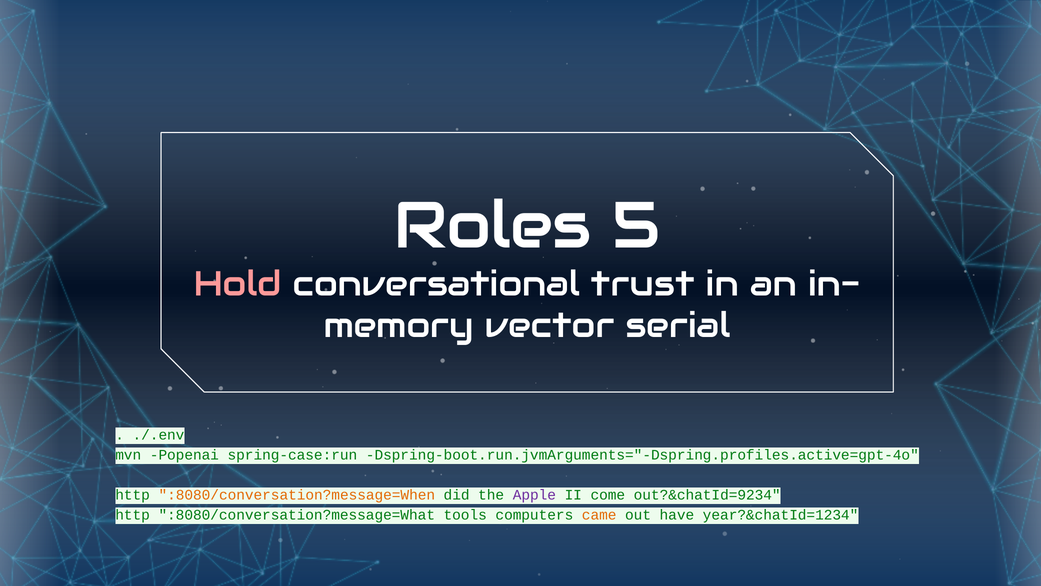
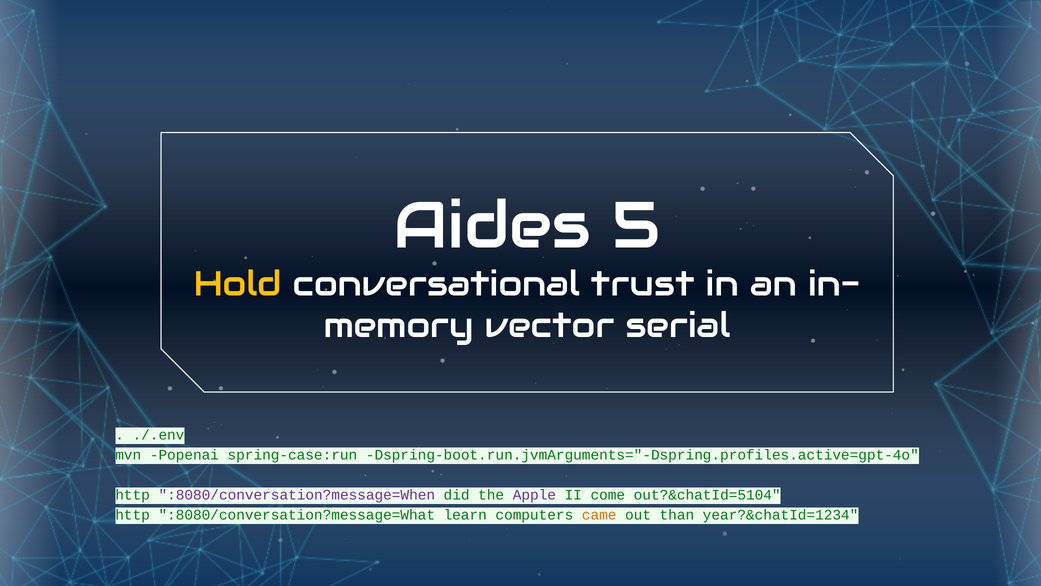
Roles: Roles -> Aides
Hold colour: pink -> yellow
:8080/conversation?message=When colour: orange -> purple
out?&chatId=9234: out?&chatId=9234 -> out?&chatId=5104
tools: tools -> learn
have: have -> than
